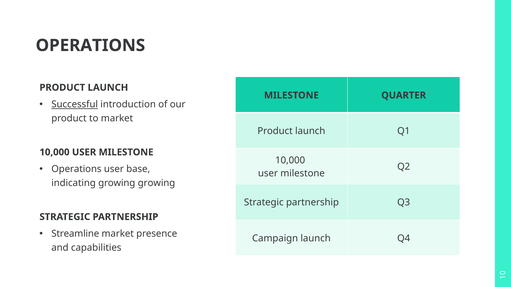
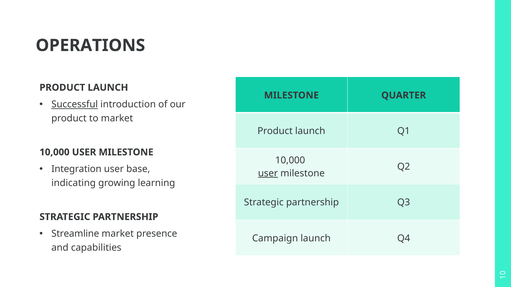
Operations at (76, 169): Operations -> Integration
user at (268, 174) underline: none -> present
growing growing: growing -> learning
